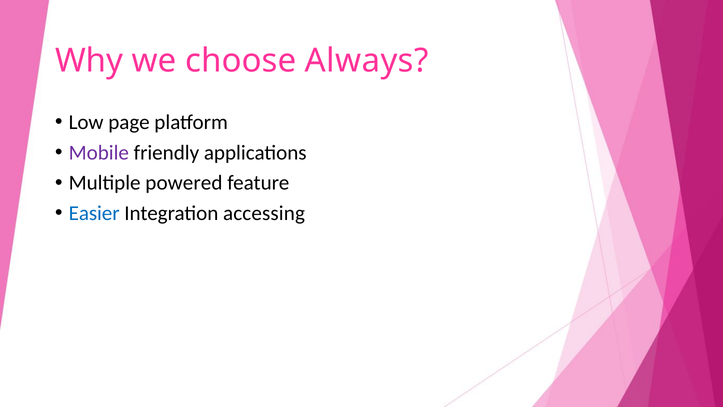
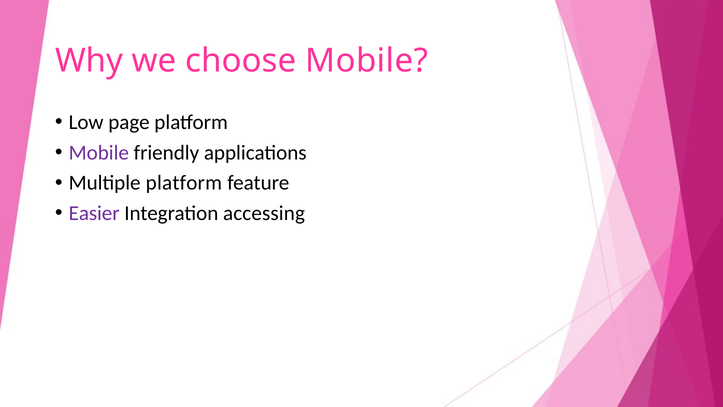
choose Always: Always -> Mobile
Multiple powered: powered -> platform
Easier colour: blue -> purple
